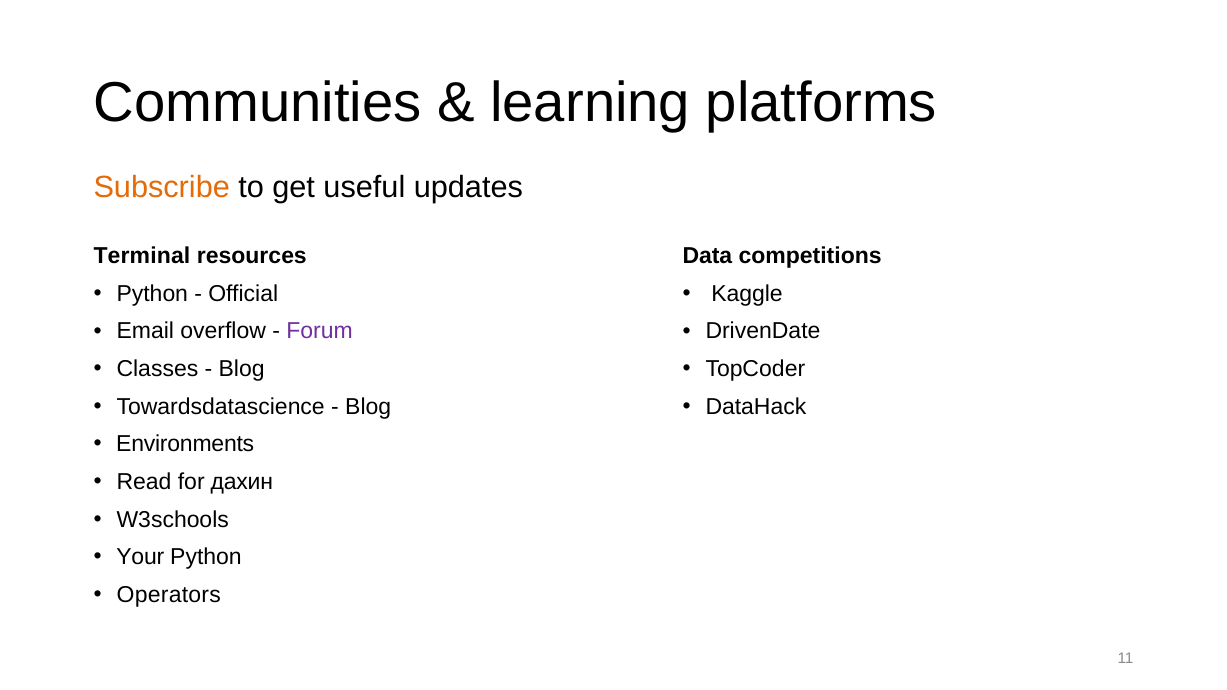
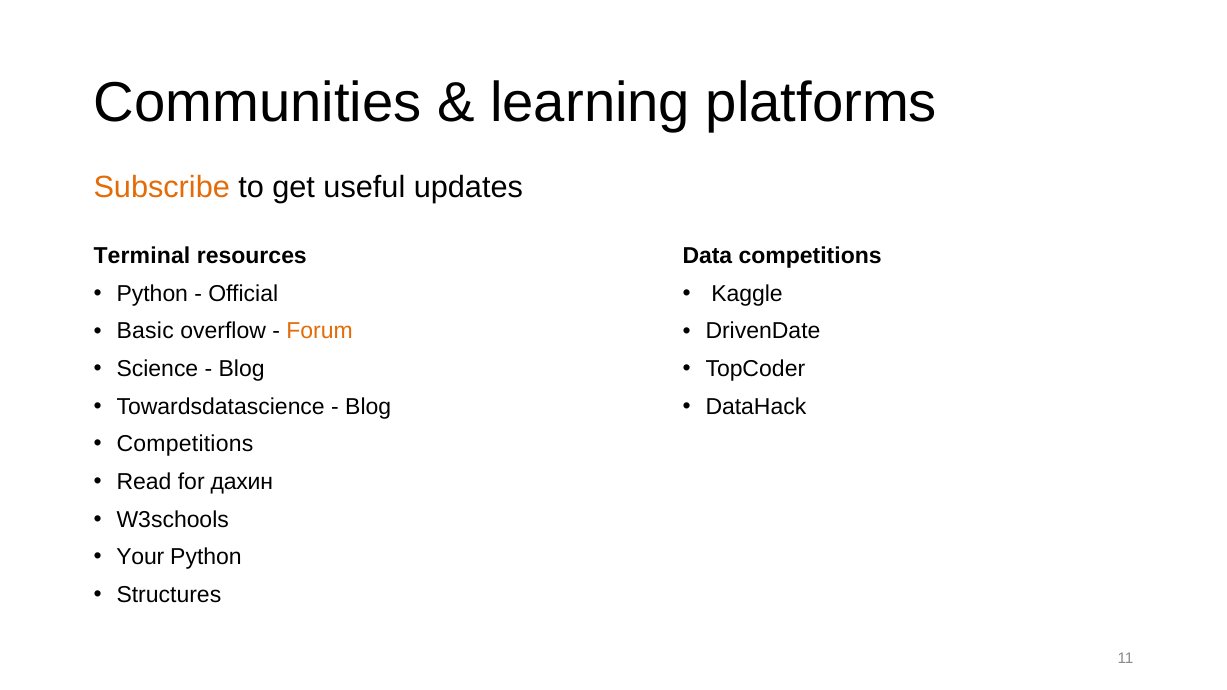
Email: Email -> Basic
Forum colour: purple -> orange
Classes: Classes -> Science
Environments at (185, 444): Environments -> Competitions
Operators: Operators -> Structures
